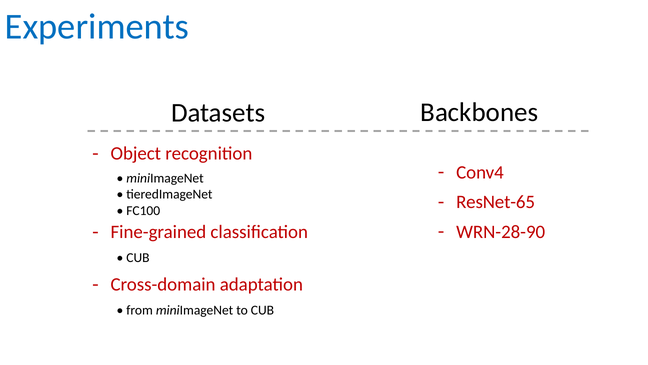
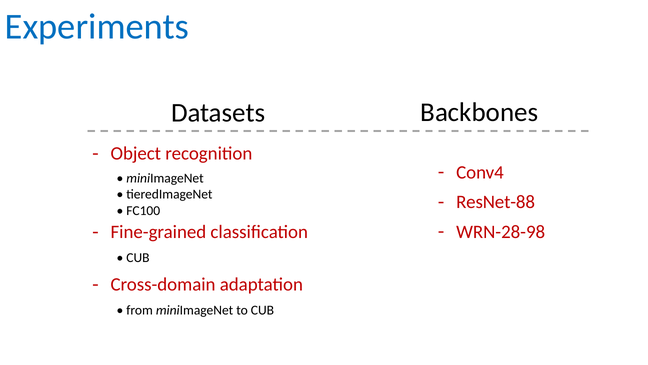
ResNet-65: ResNet-65 -> ResNet-88
WRN-28-90: WRN-28-90 -> WRN-28-98
